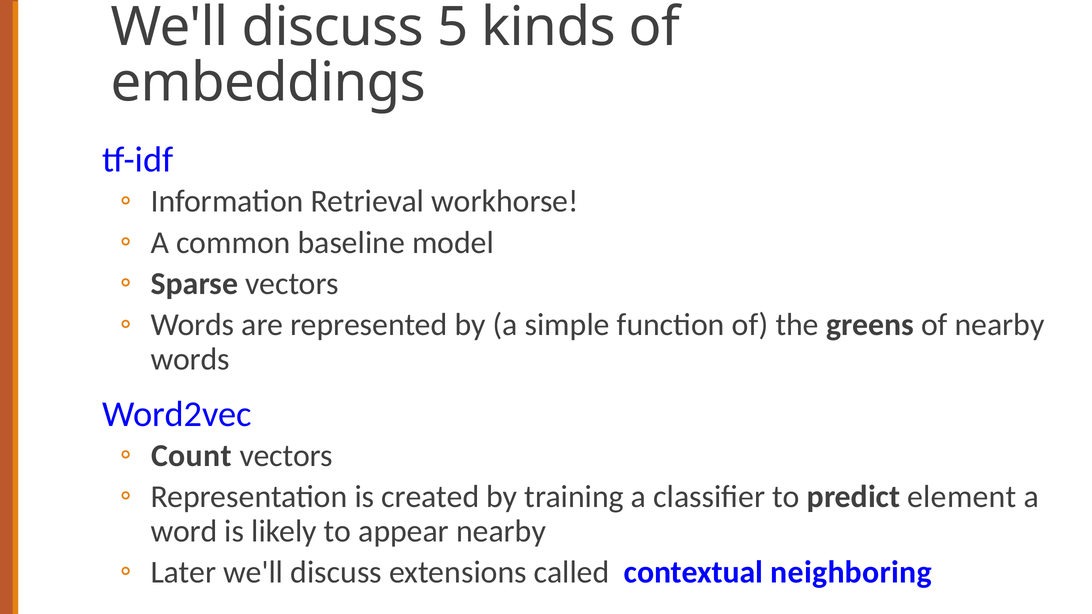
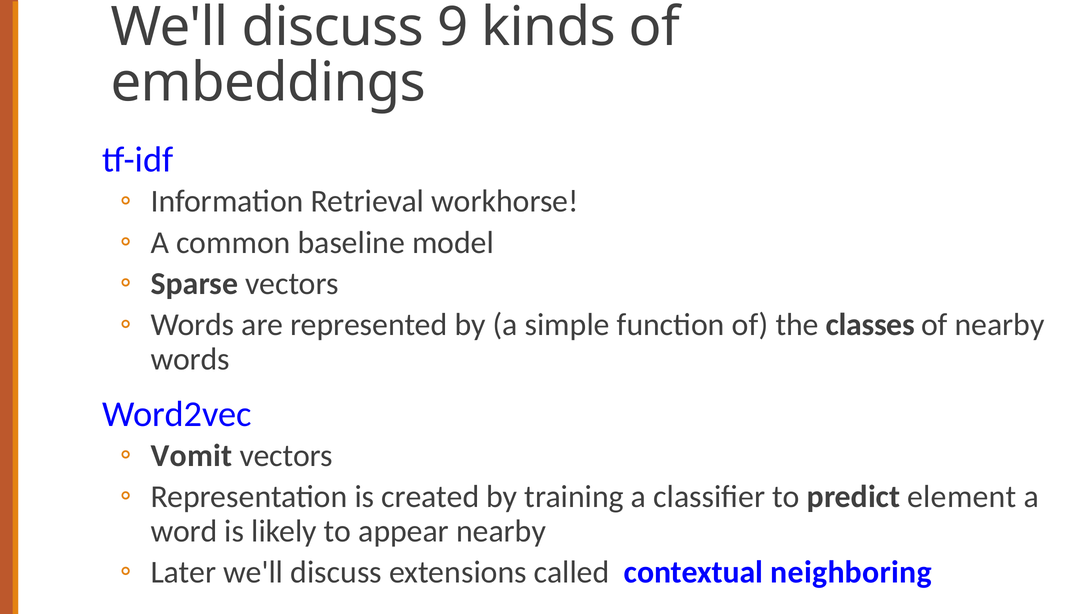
5: 5 -> 9
greens: greens -> classes
Count: Count -> Vomit
